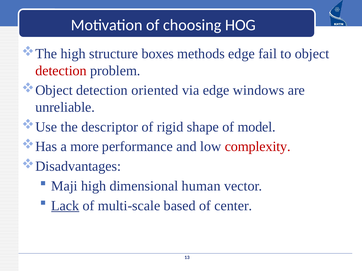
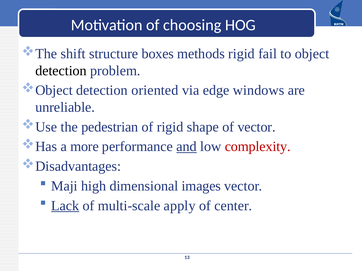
high at (73, 54): high -> shift
methods edge: edge -> rigid
detection at (61, 71) colour: red -> black
descriptor: descriptor -> pedestrian
of model: model -> vector
and underline: none -> present
human: human -> images
based: based -> apply
